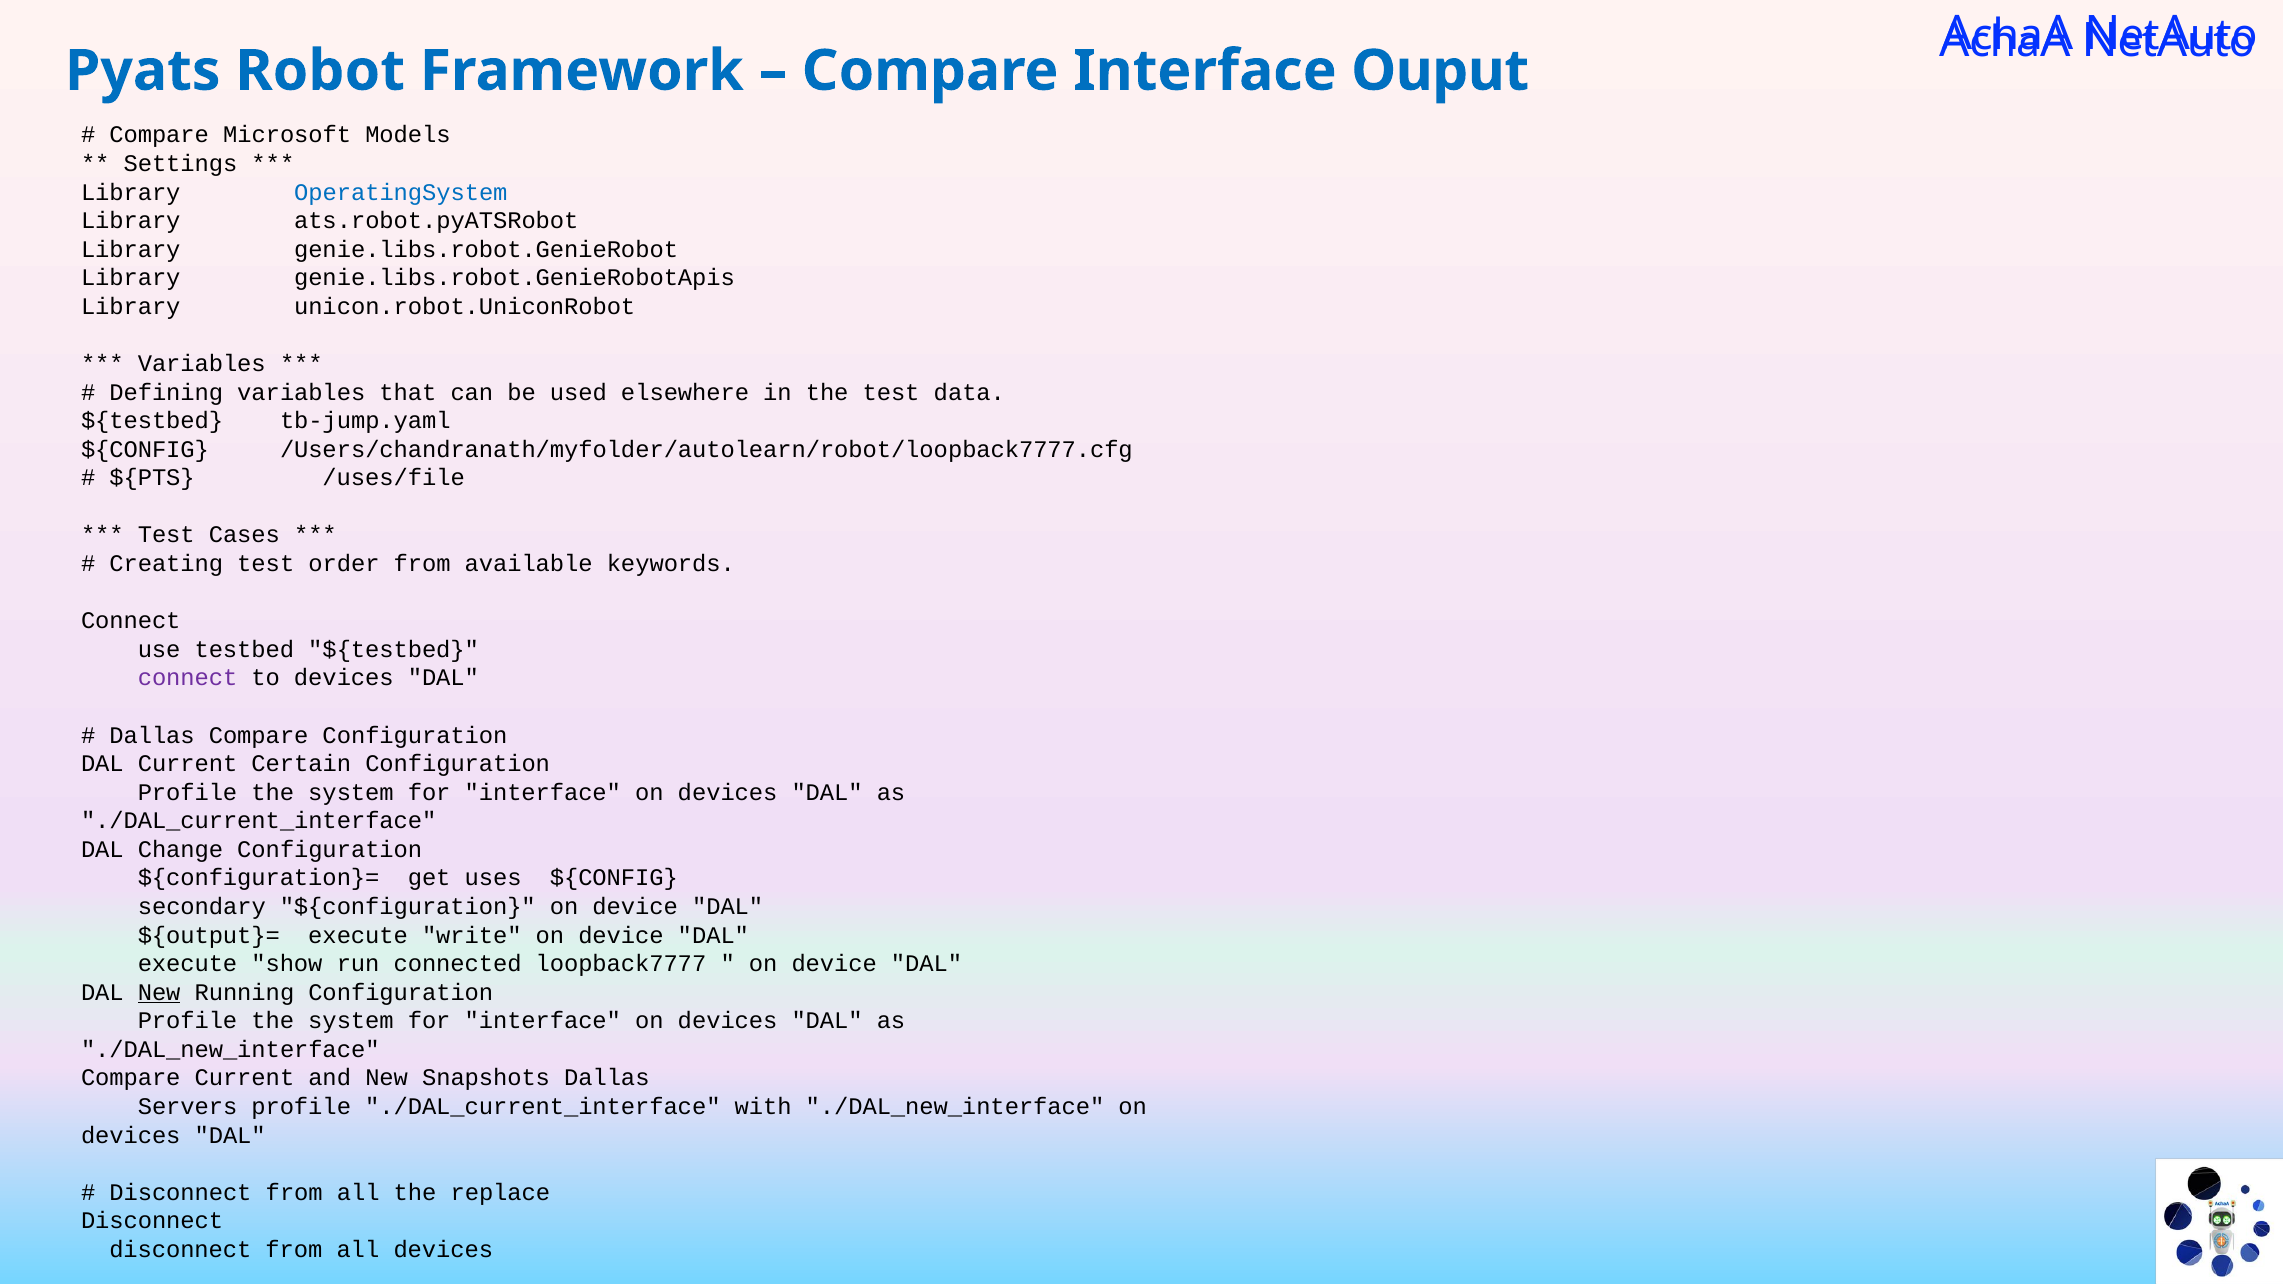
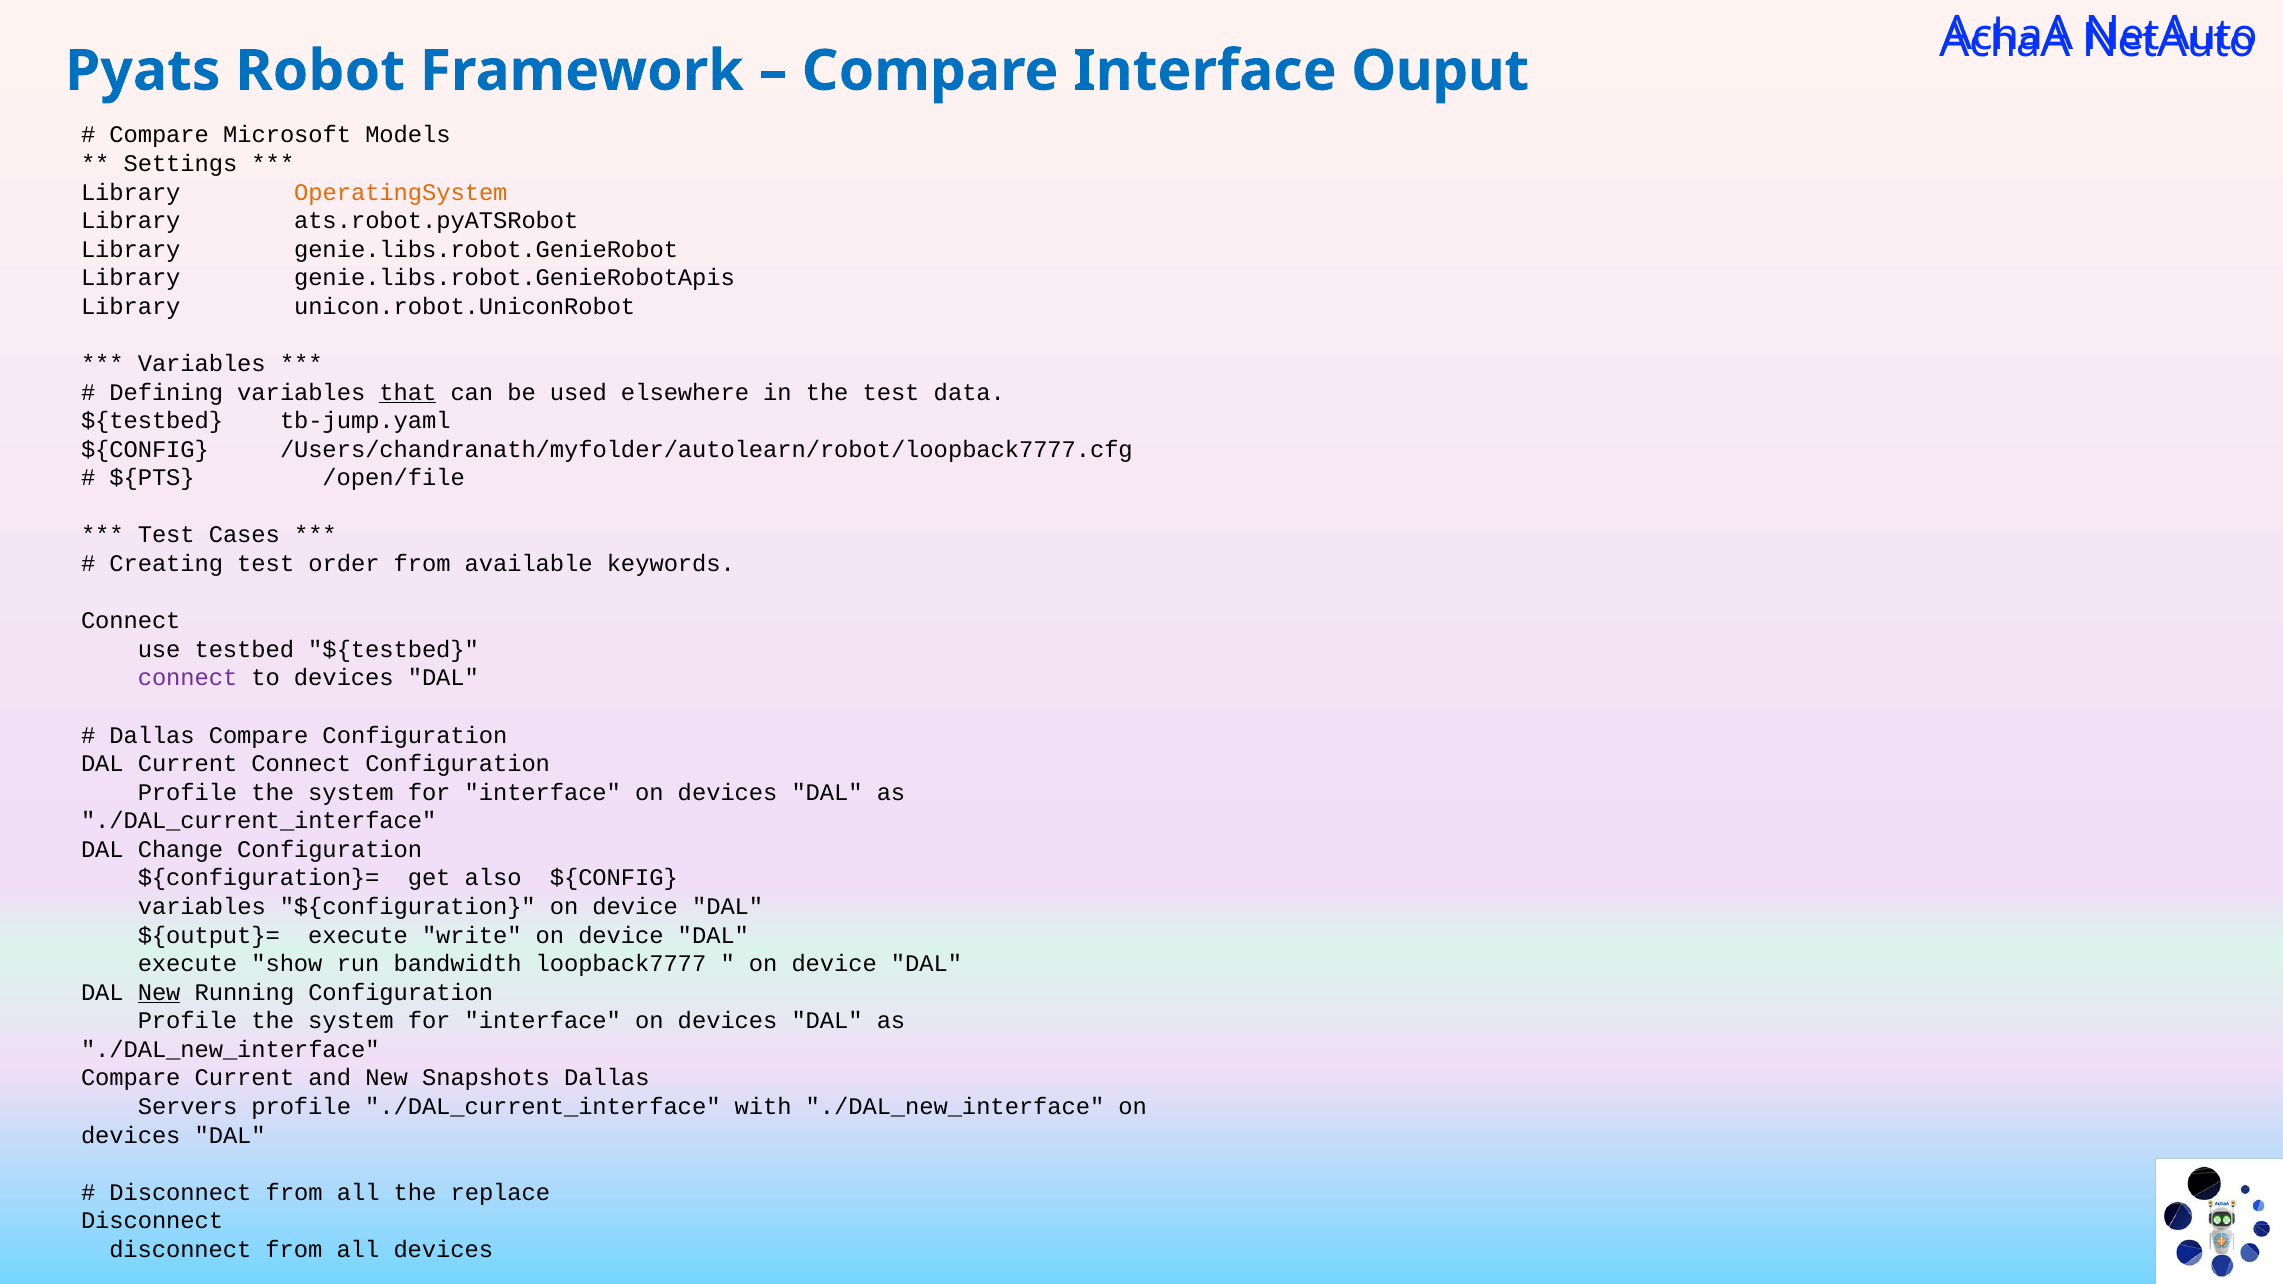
OperatingSystem colour: blue -> orange
that underline: none -> present
/uses/file: /uses/file -> /open/file
Current Certain: Certain -> Connect
uses: uses -> also
secondary at (202, 907): secondary -> variables
connected: connected -> bandwidth
